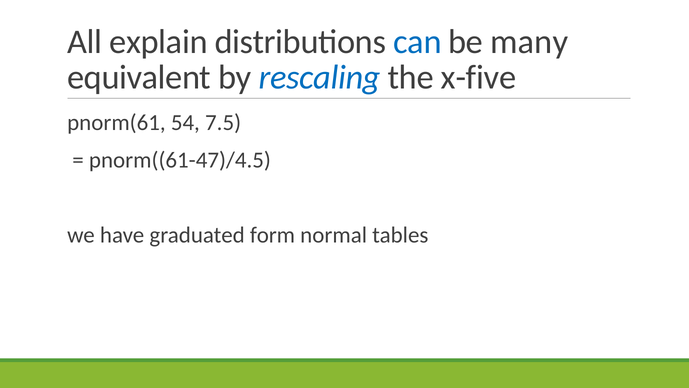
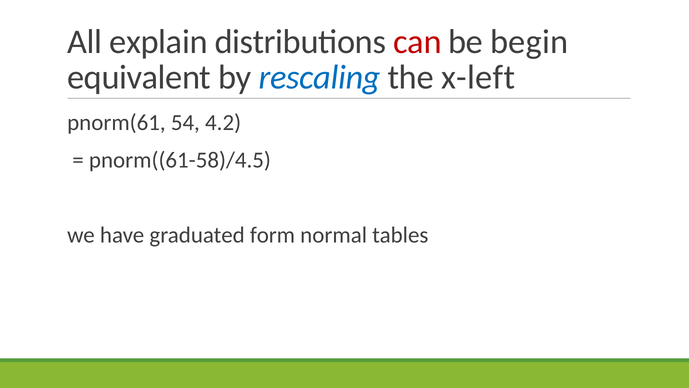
can colour: blue -> red
many: many -> begin
x-five: x-five -> x-left
7.5: 7.5 -> 4.2
pnorm((61-47)/4.5: pnorm((61-47)/4.5 -> pnorm((61-58)/4.5
